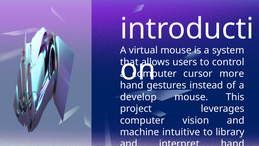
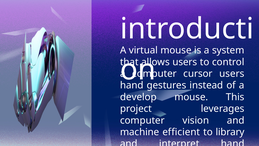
cursor more: more -> users
intuitive: intuitive -> efficient
